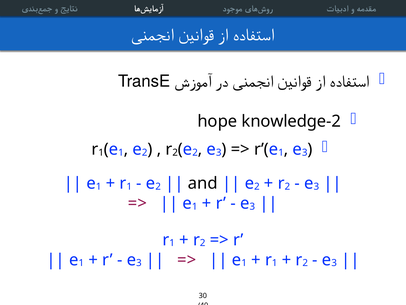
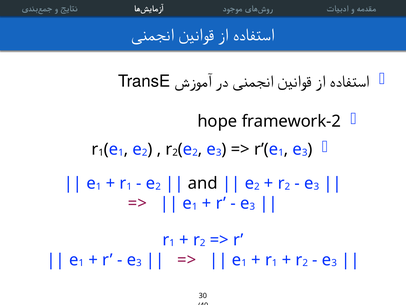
knowledge: knowledge -> framework
